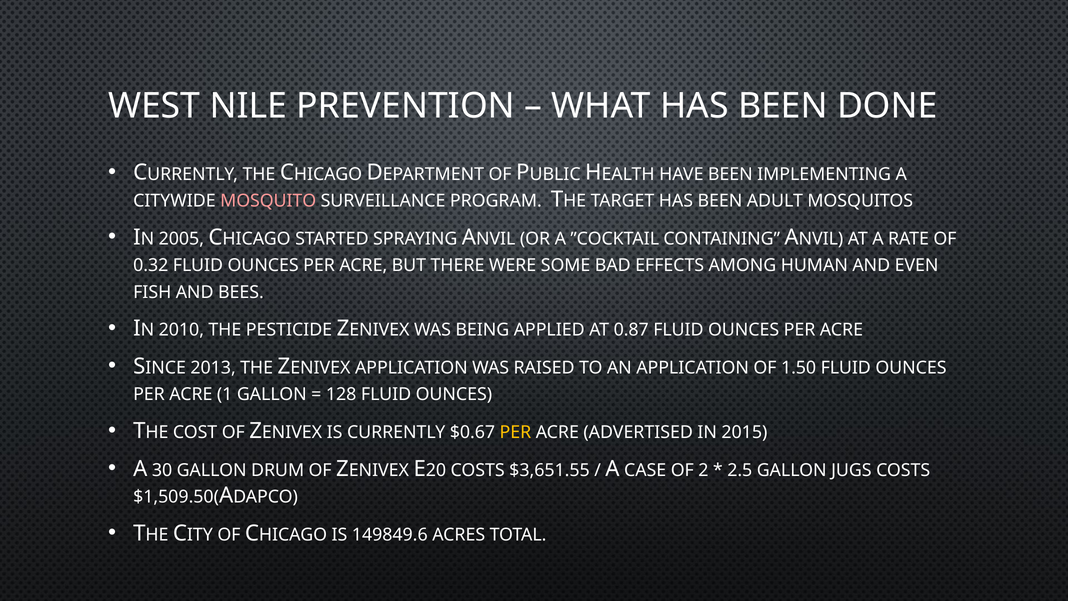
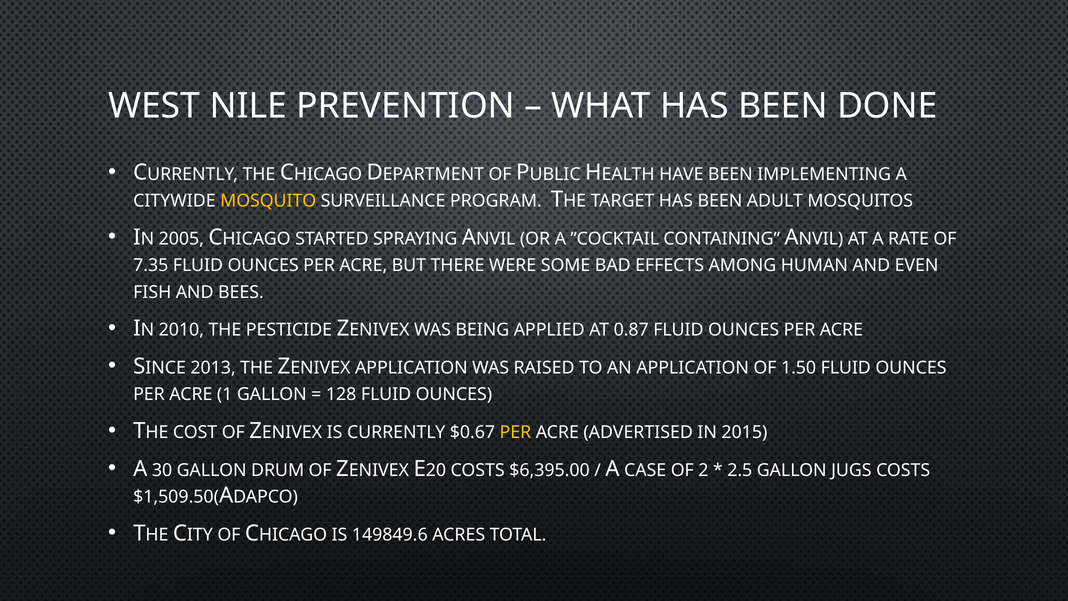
MOSQUITO colour: pink -> yellow
0.32: 0.32 -> 7.35
$3,651.55: $3,651.55 -> $6,395.00
